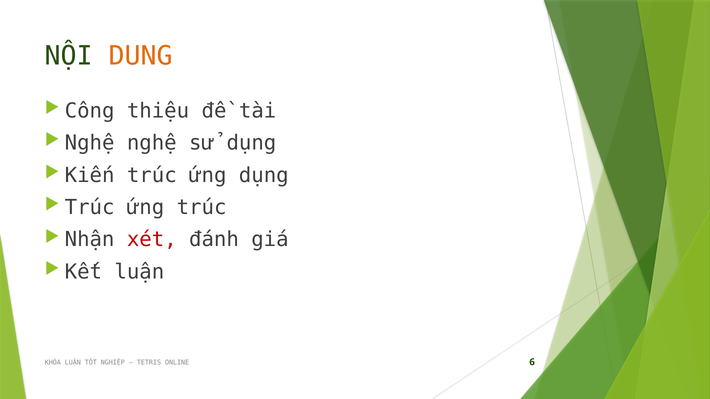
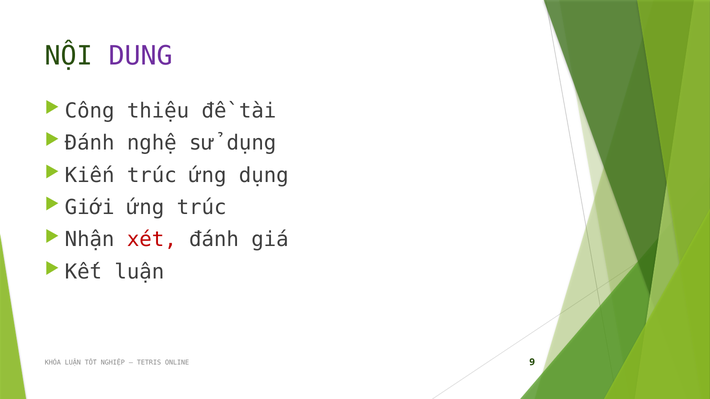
DUNG colour: orange -> purple
Nghệ at (90, 143): Nghệ -> Đánh
Trúc at (90, 208): Trúc -> Giới
6: 6 -> 9
